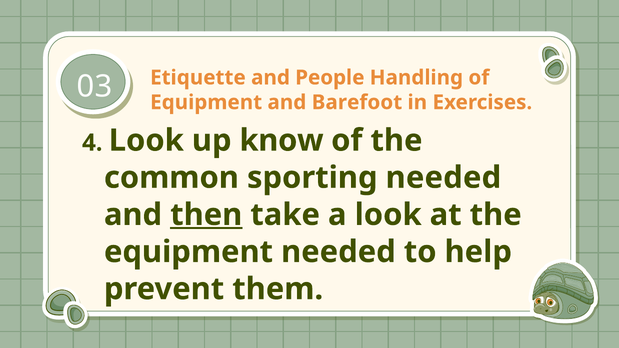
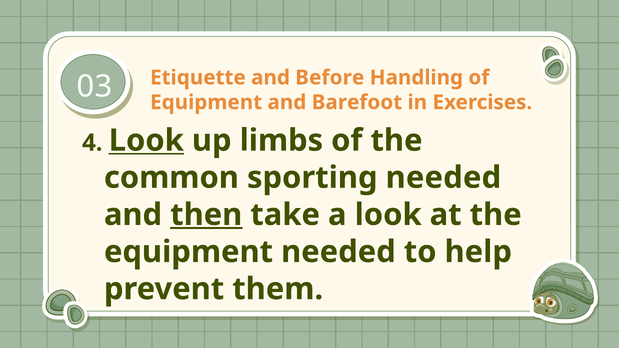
People: People -> Before
Look at (146, 141) underline: none -> present
know: know -> limbs
